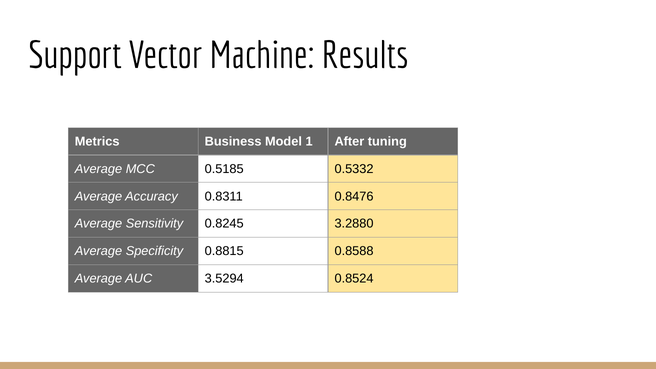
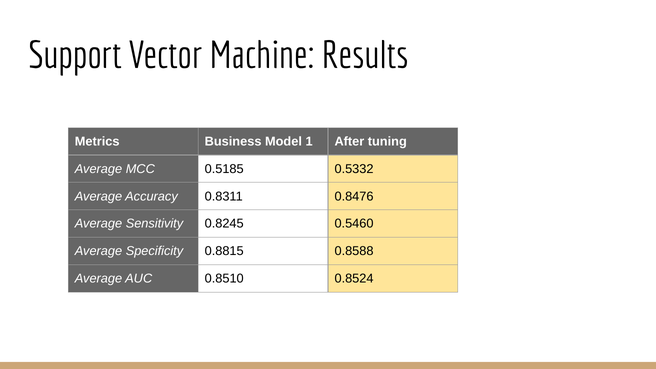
3.2880: 3.2880 -> 0.5460
3.5294: 3.5294 -> 0.8510
